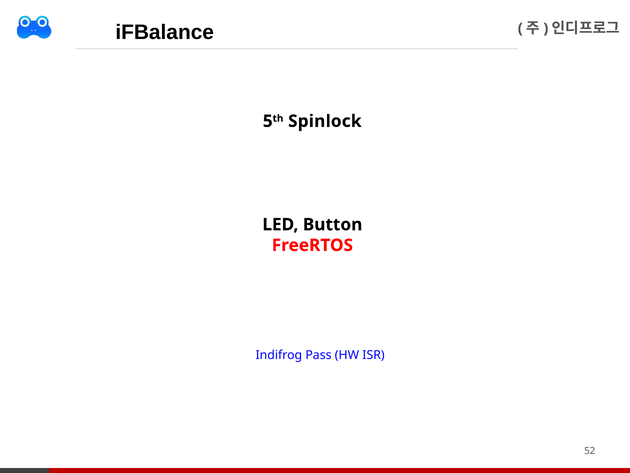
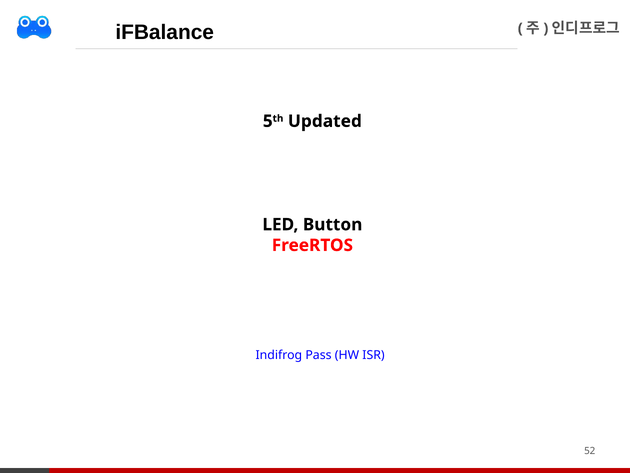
Spinlock: Spinlock -> Updated
